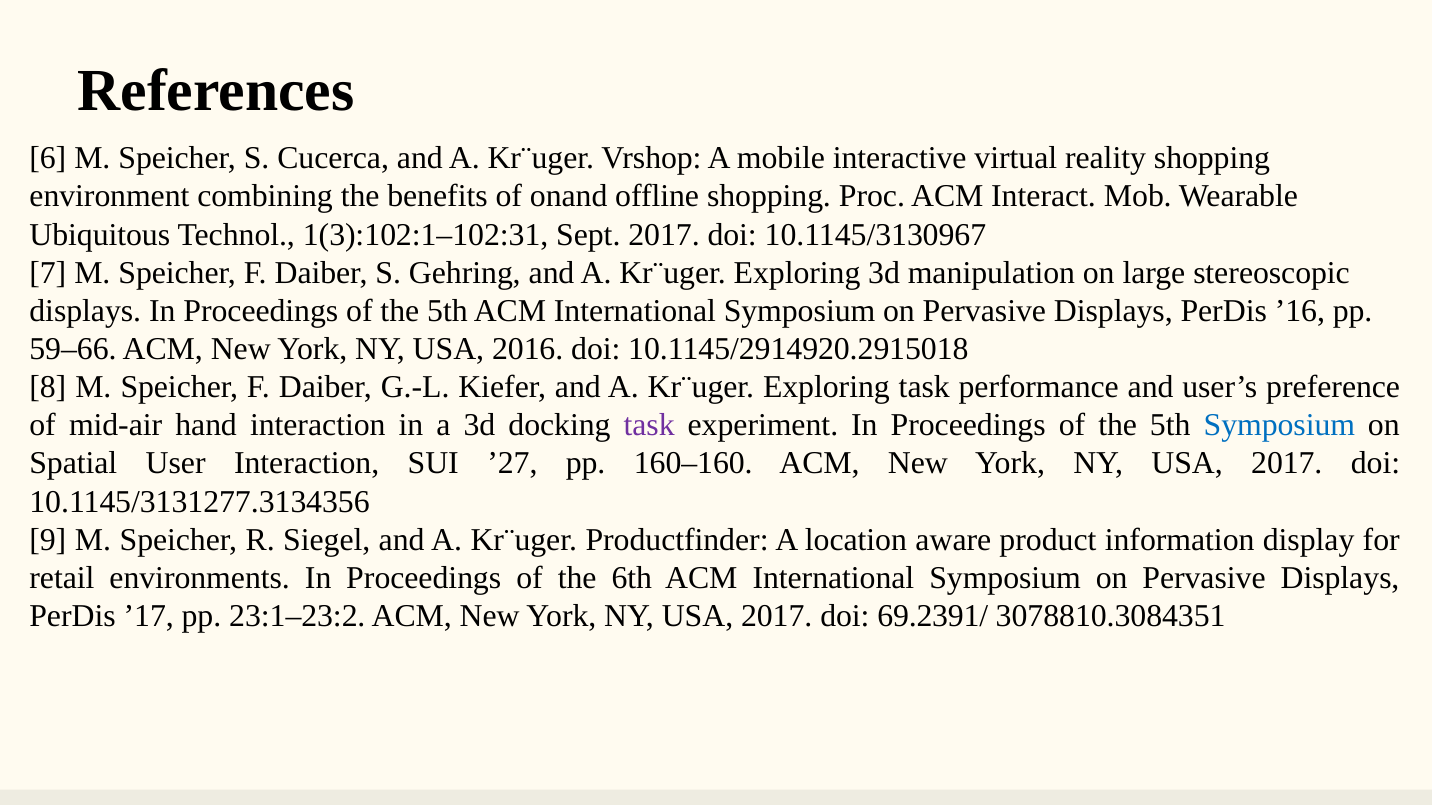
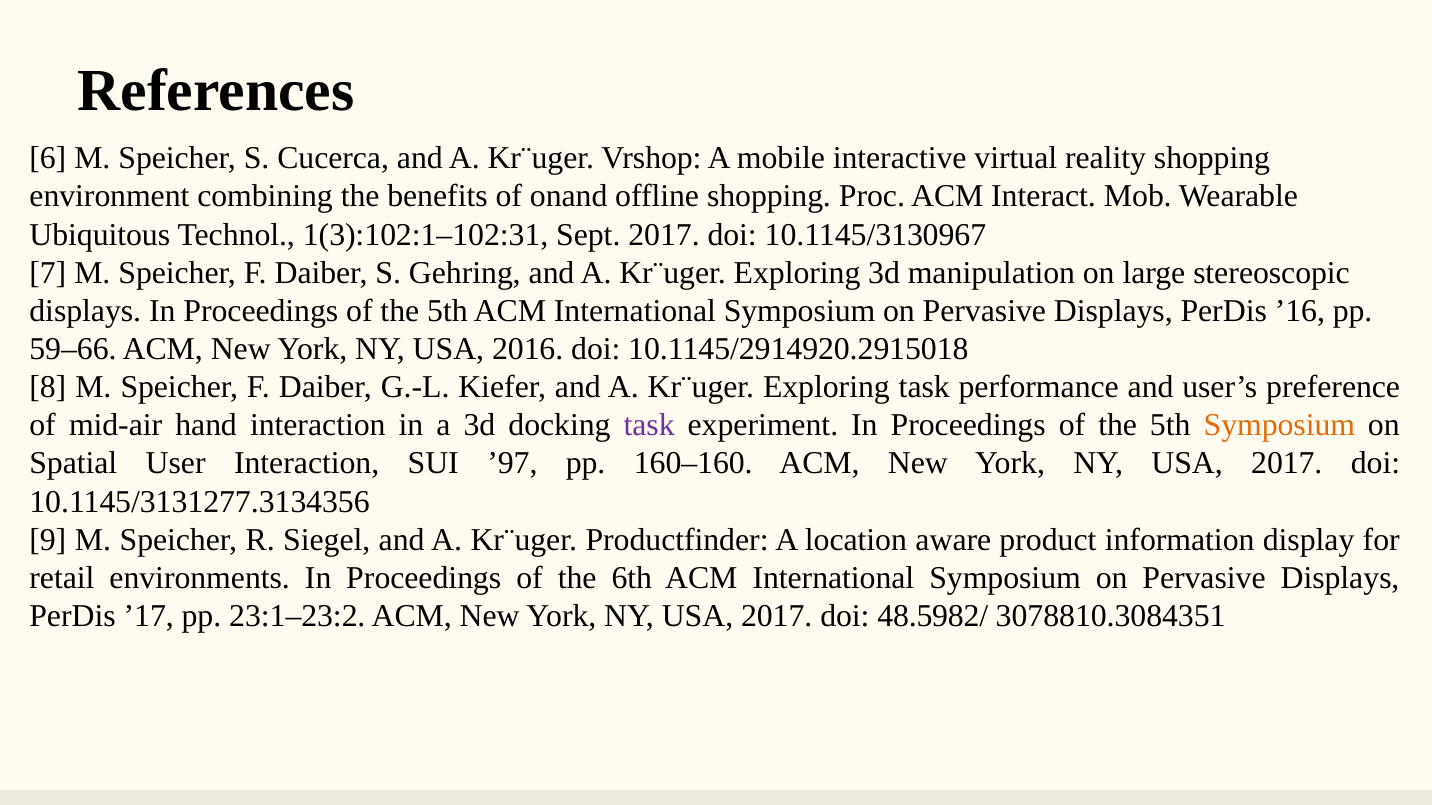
Symposium at (1279, 426) colour: blue -> orange
’27: ’27 -> ’97
69.2391/: 69.2391/ -> 48.5982/
